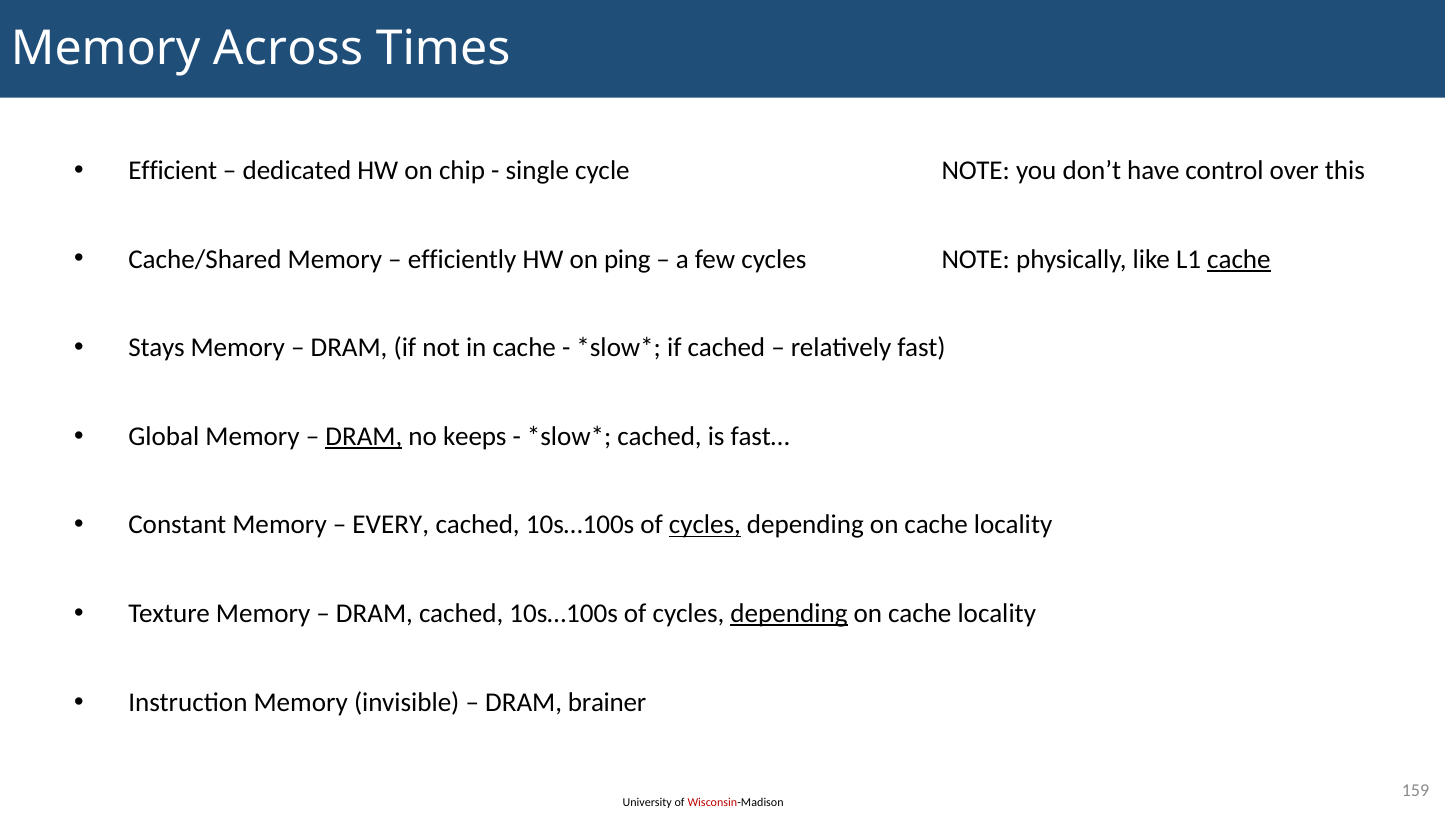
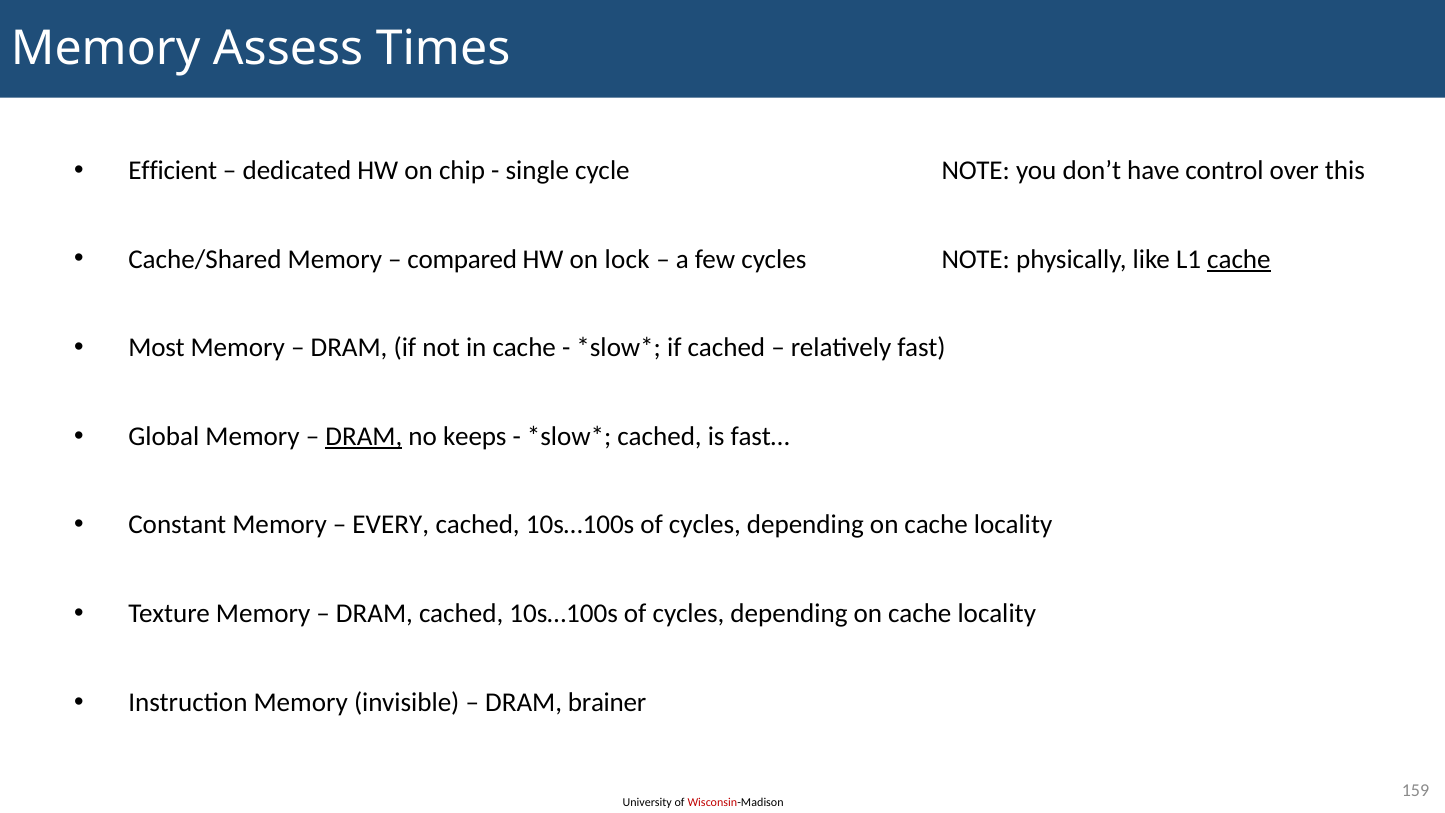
Across: Across -> Assess
efficiently: efficiently -> compared
ping: ping -> lock
Stays: Stays -> Most
cycles at (705, 525) underline: present -> none
depending at (789, 613) underline: present -> none
